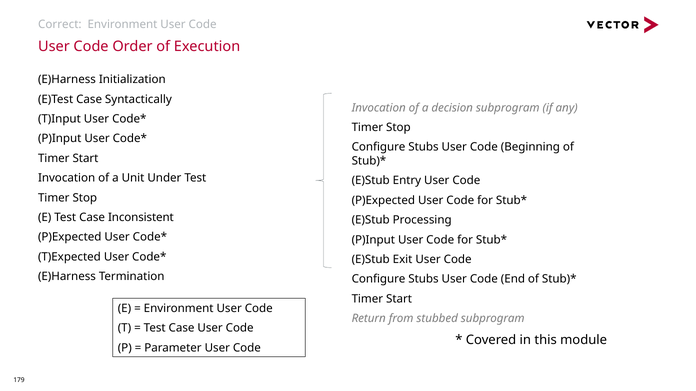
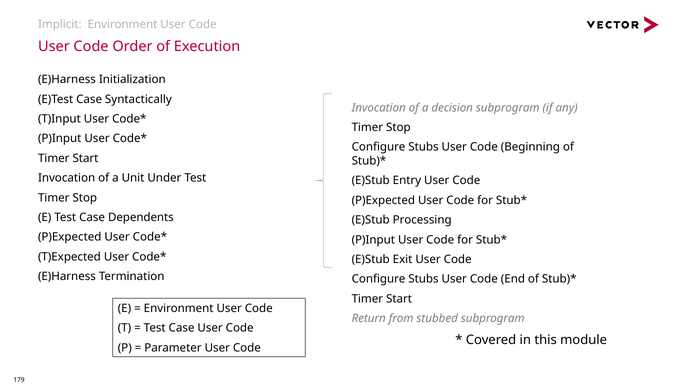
Correct: Correct -> Implicit
Inconsistent: Inconsistent -> Dependents
